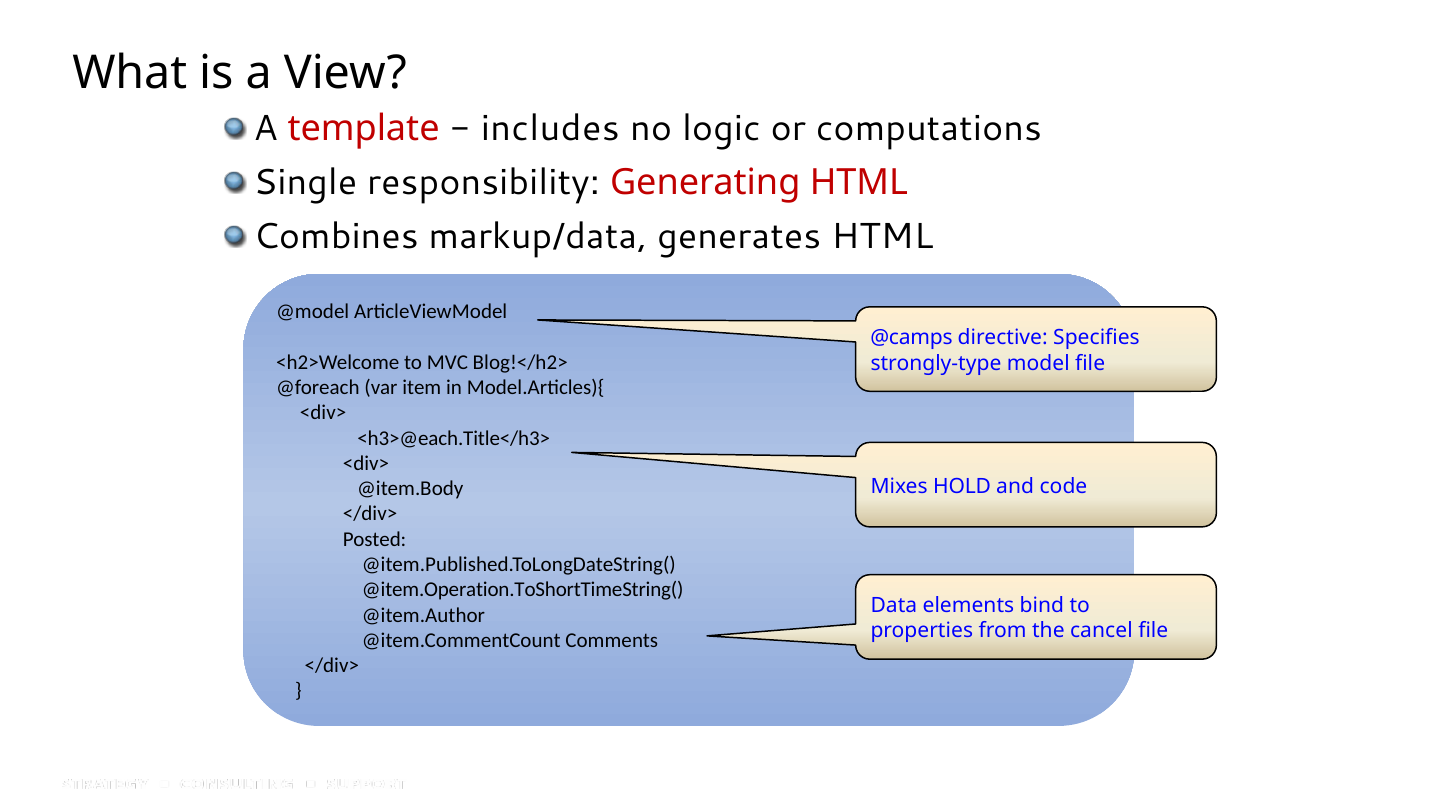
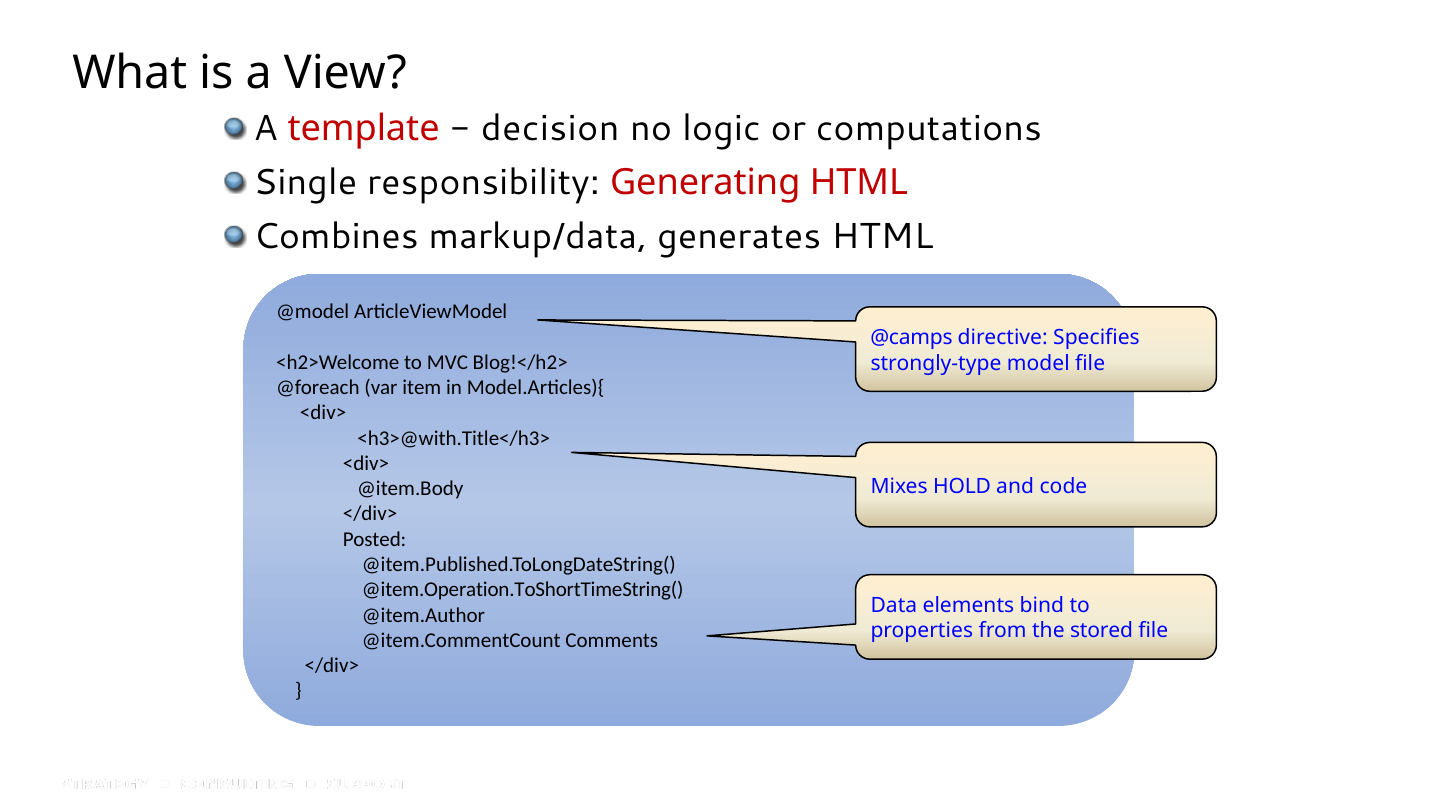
includes: includes -> decision
<h3>@each.Title</h3>: <h3>@each.Title</h3> -> <h3>@with.Title</h3>
cancel: cancel -> stored
